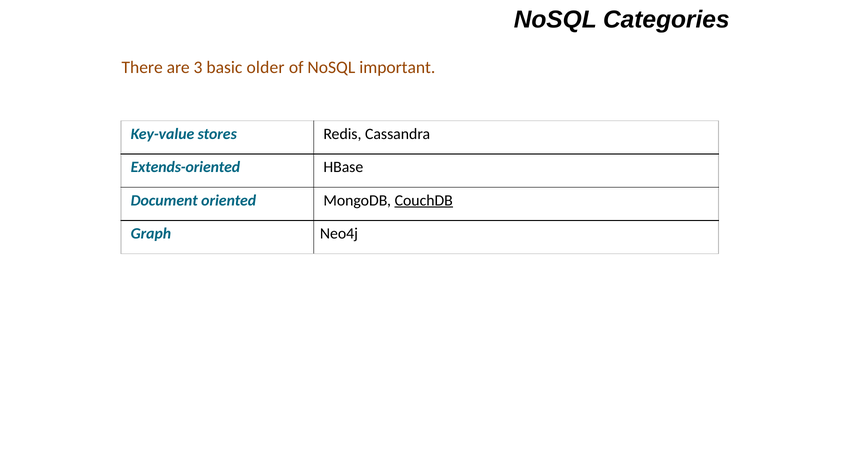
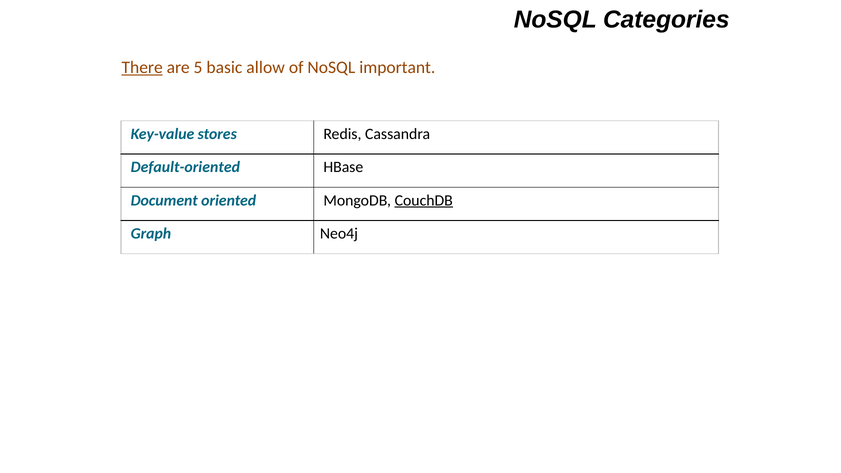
There underline: none -> present
3: 3 -> 5
older: older -> allow
Extends-oriented: Extends-oriented -> Default-oriented
